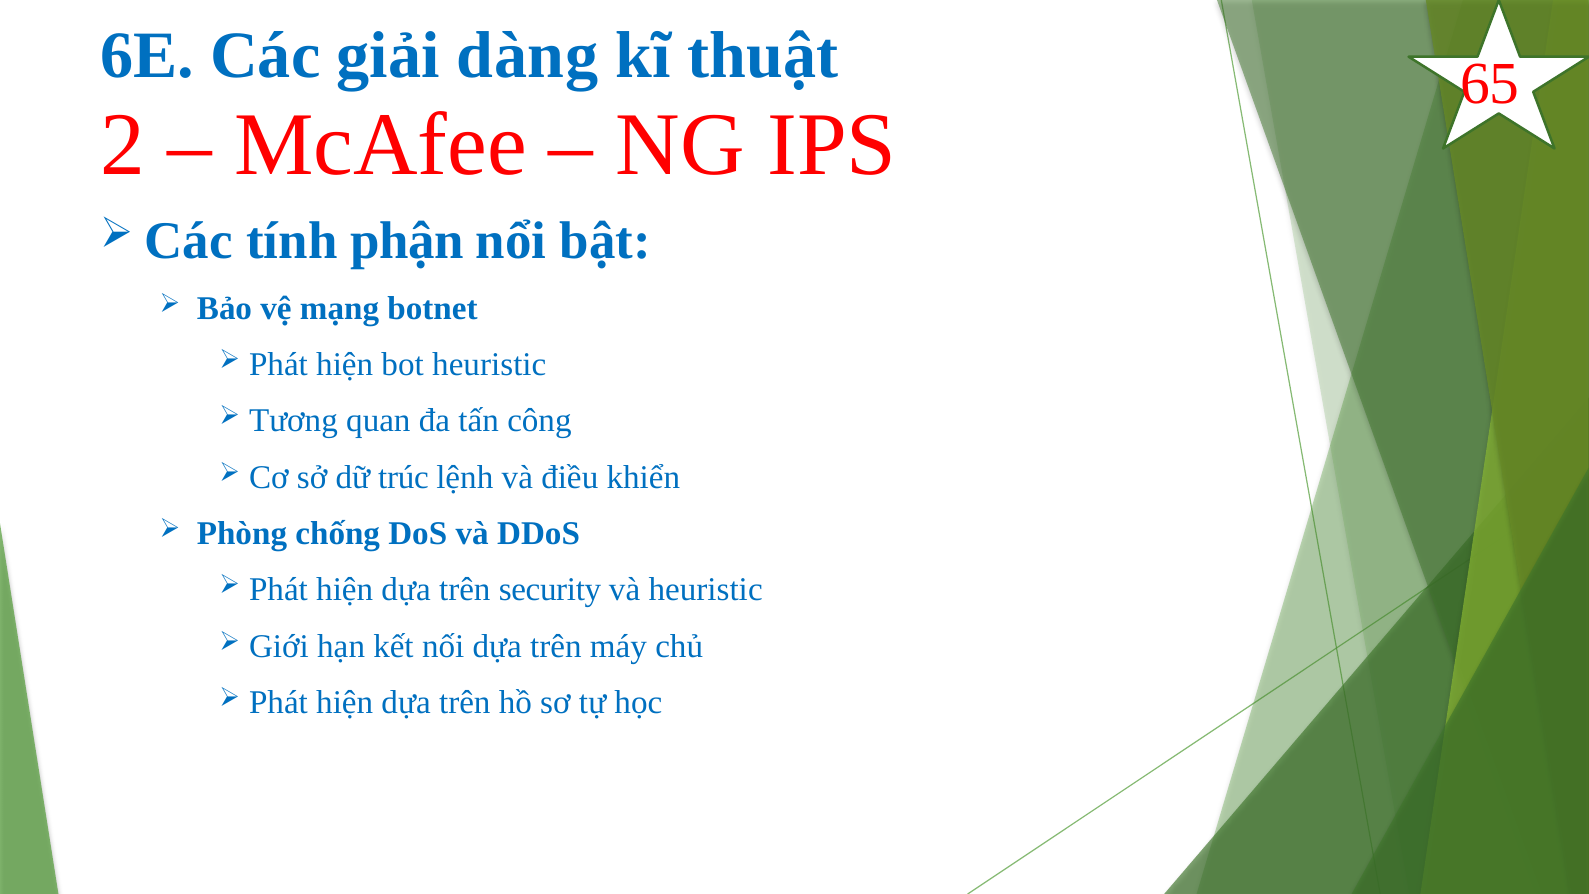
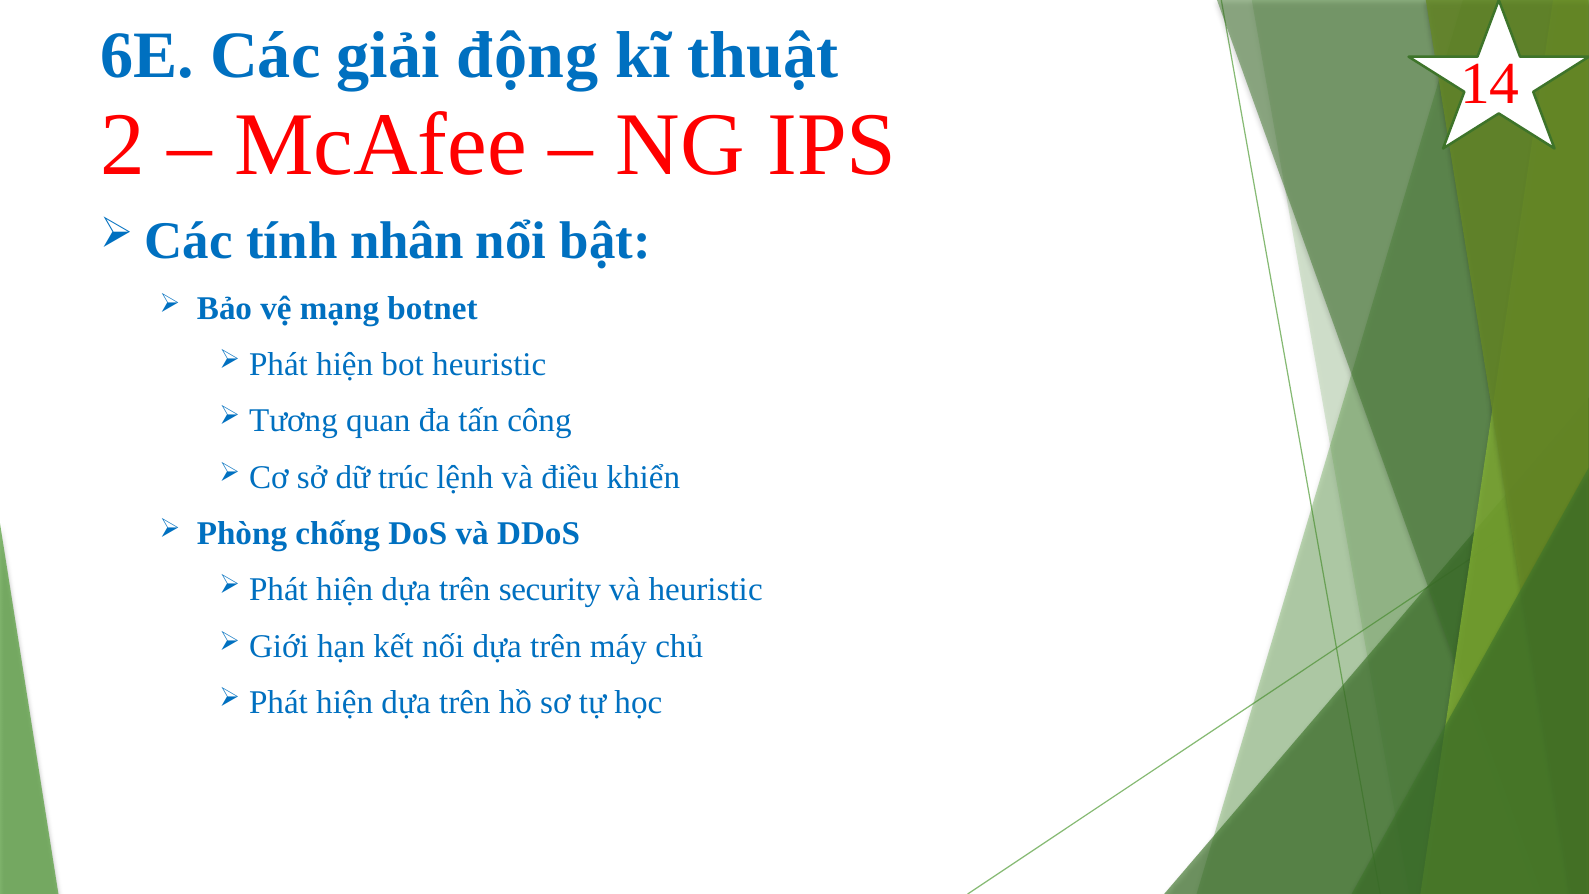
dàng: dàng -> động
65: 65 -> 14
phận: phận -> nhân
